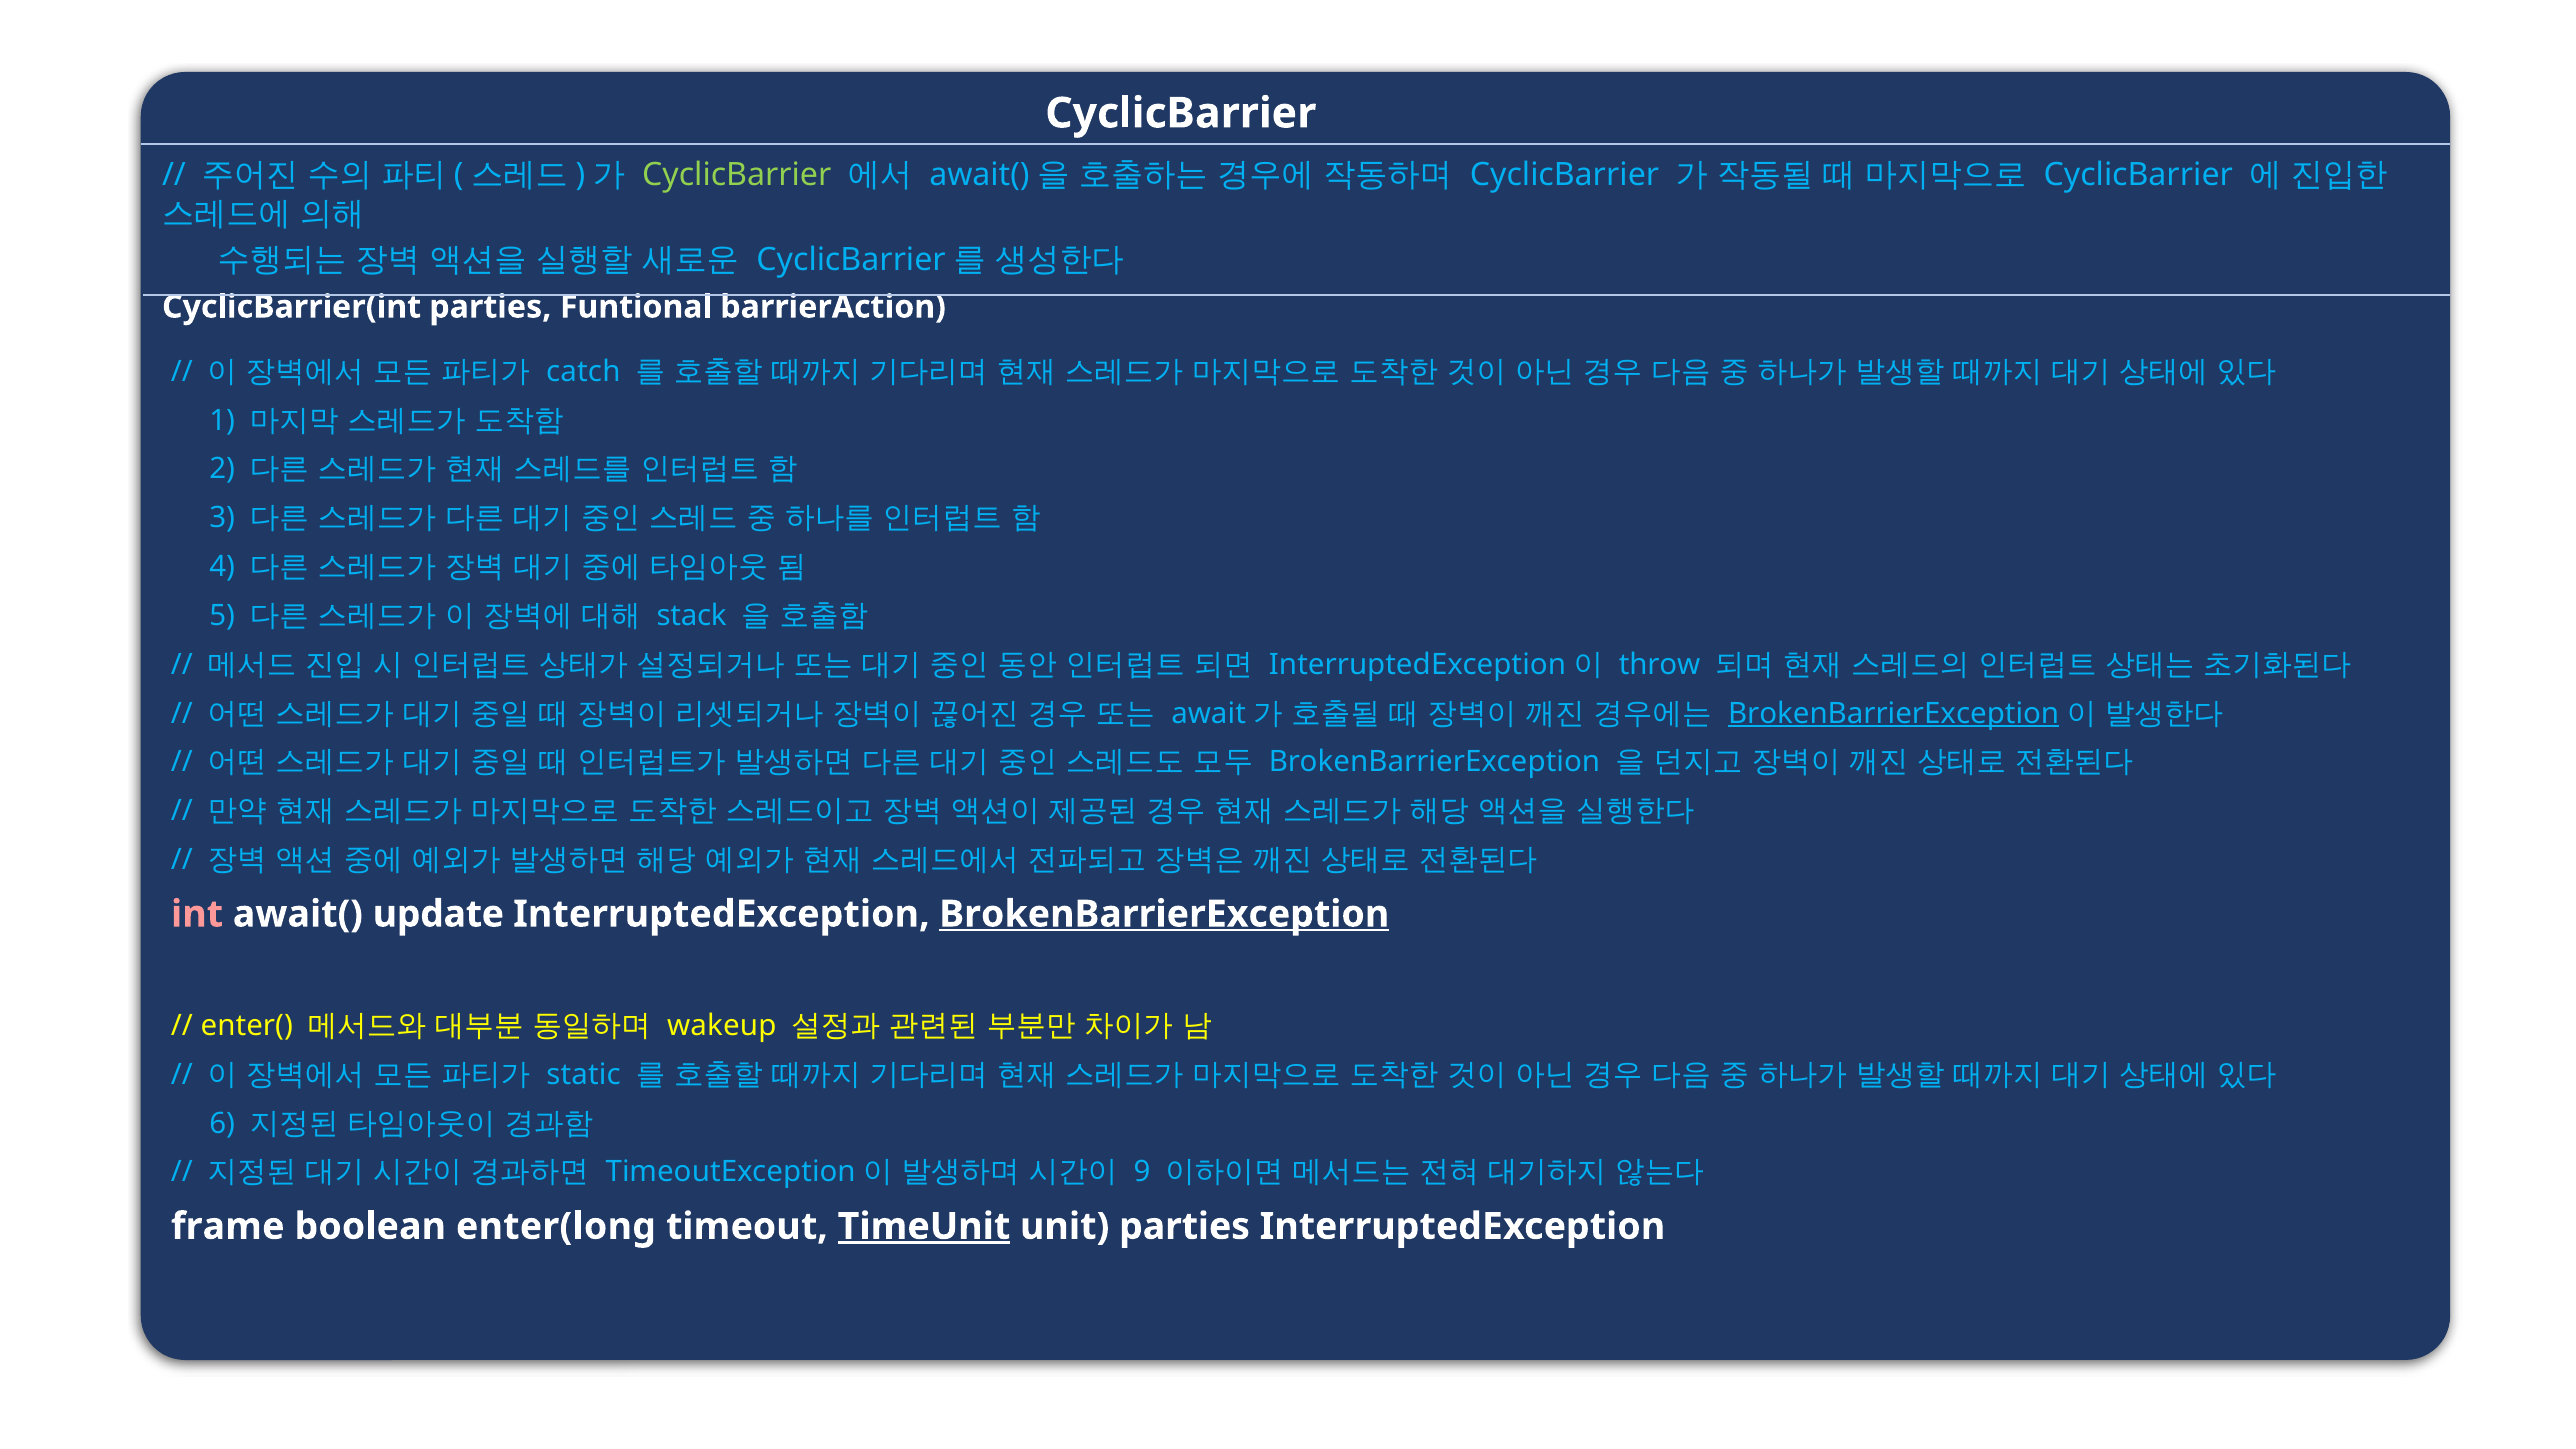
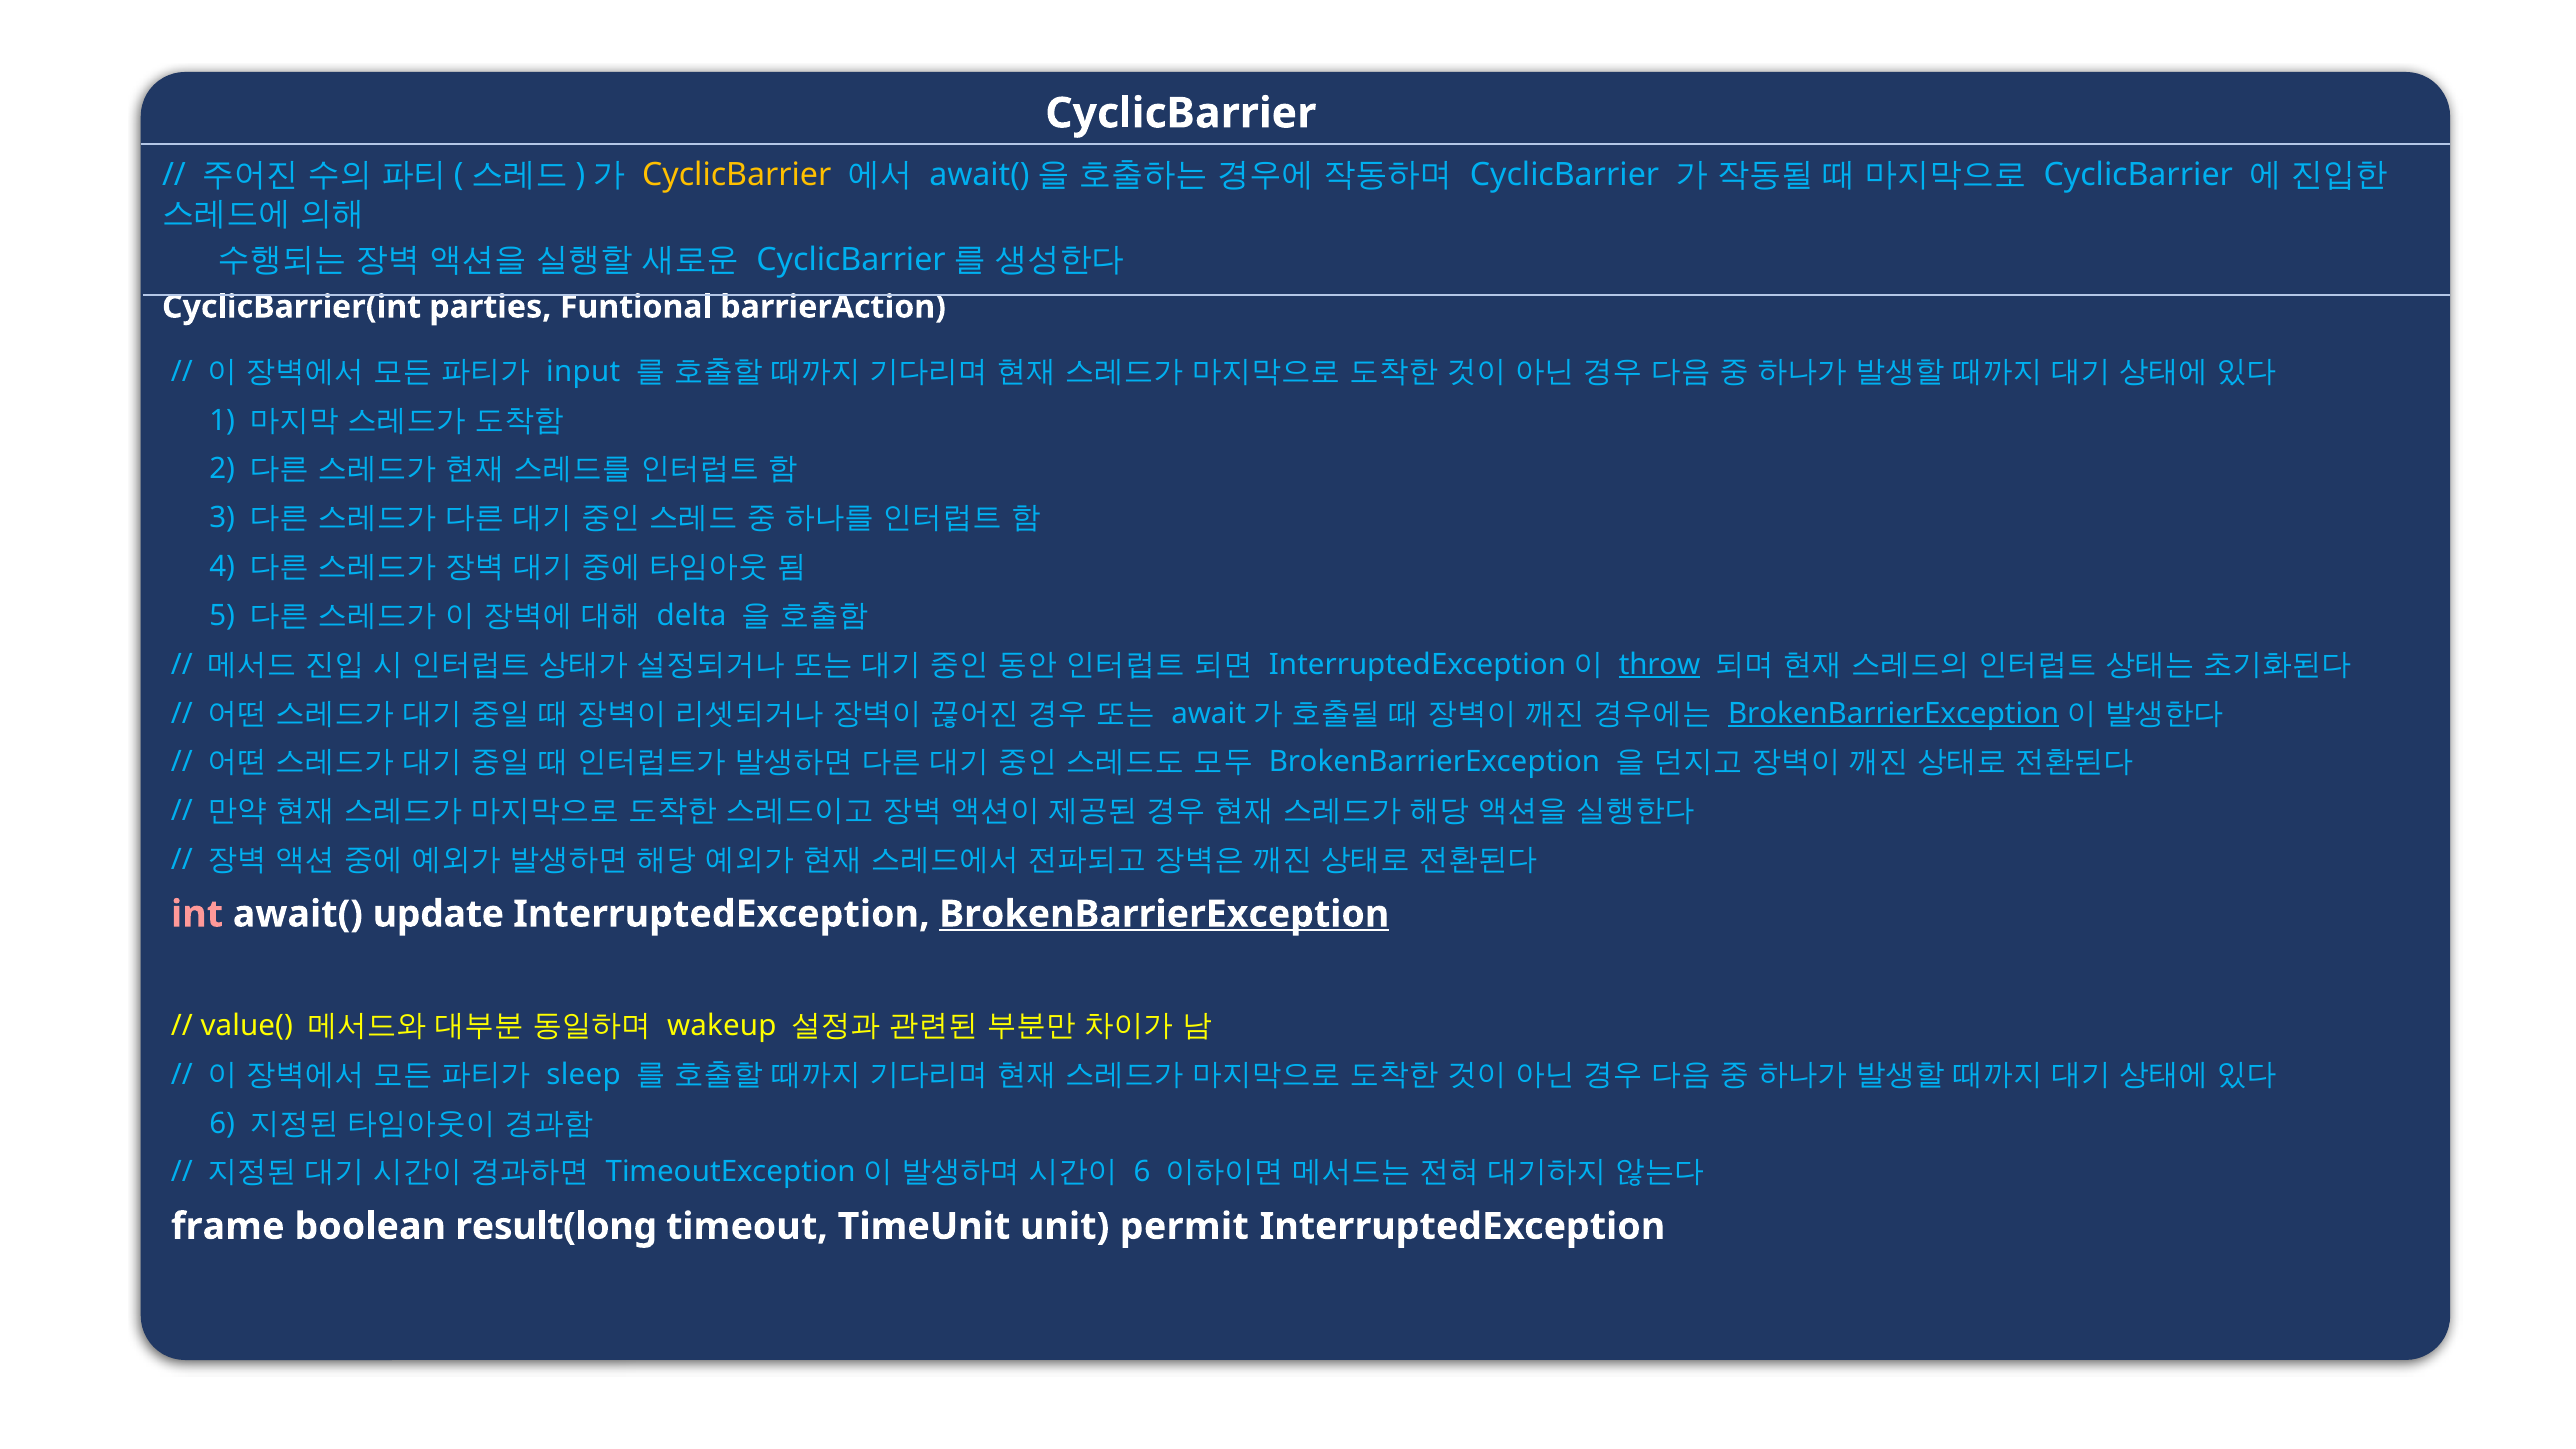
CyclicBarrier at (737, 175) colour: light green -> yellow
catch: catch -> input
stack: stack -> delta
throw underline: none -> present
enter(: enter( -> value(
static: static -> sleep
9 at (1142, 1172): 9 -> 6
enter(long: enter(long -> result(long
TimeUnit underline: present -> none
unit parties: parties -> permit
